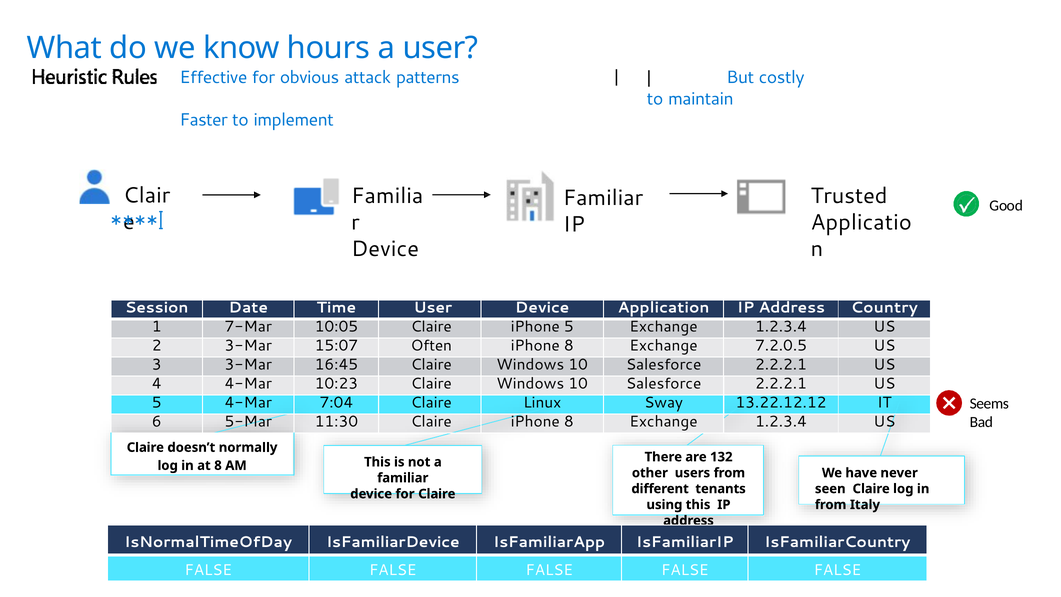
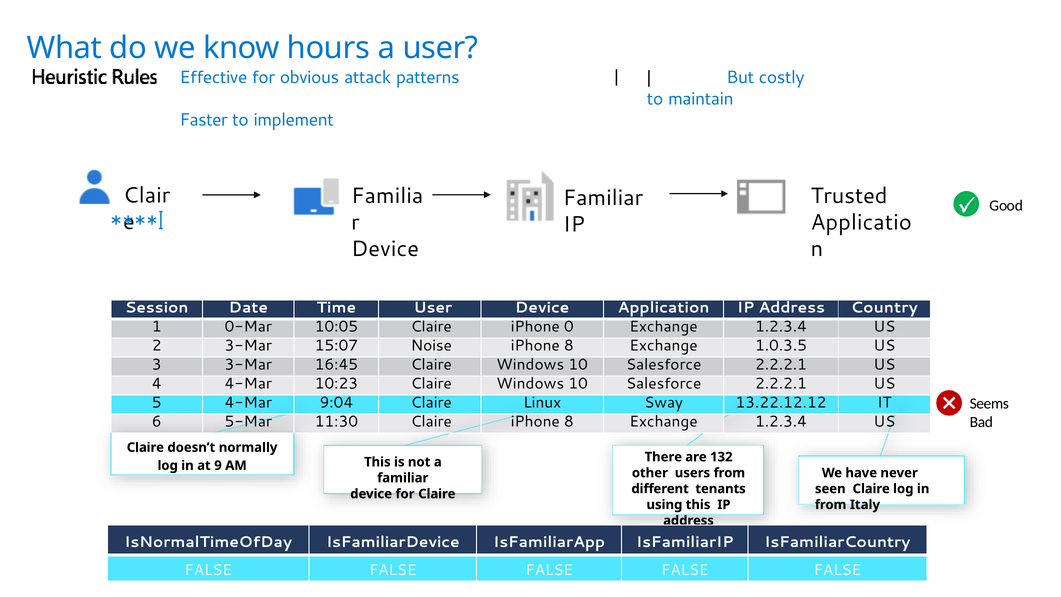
7-Mar: 7-Mar -> 0-Mar
iPhone 5: 5 -> 0
Often: Often -> Noise
7.2.0.5: 7.2.0.5 -> 1.0.3.5
7:04: 7:04 -> 9:04
at 8: 8 -> 9
